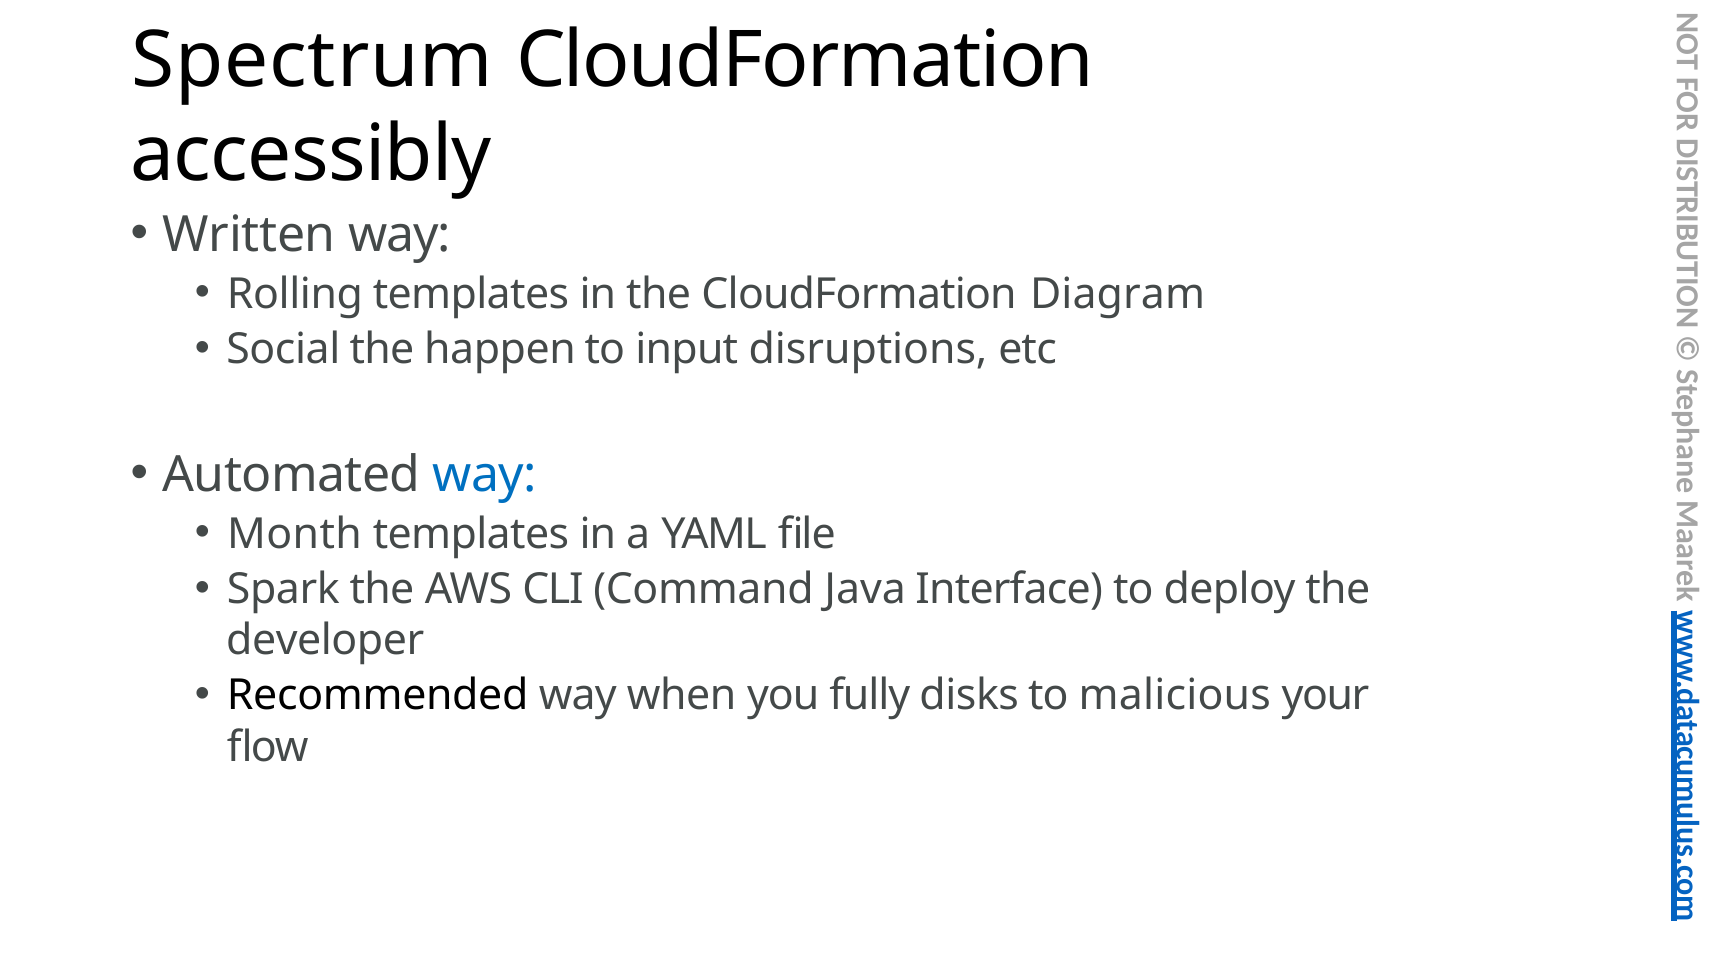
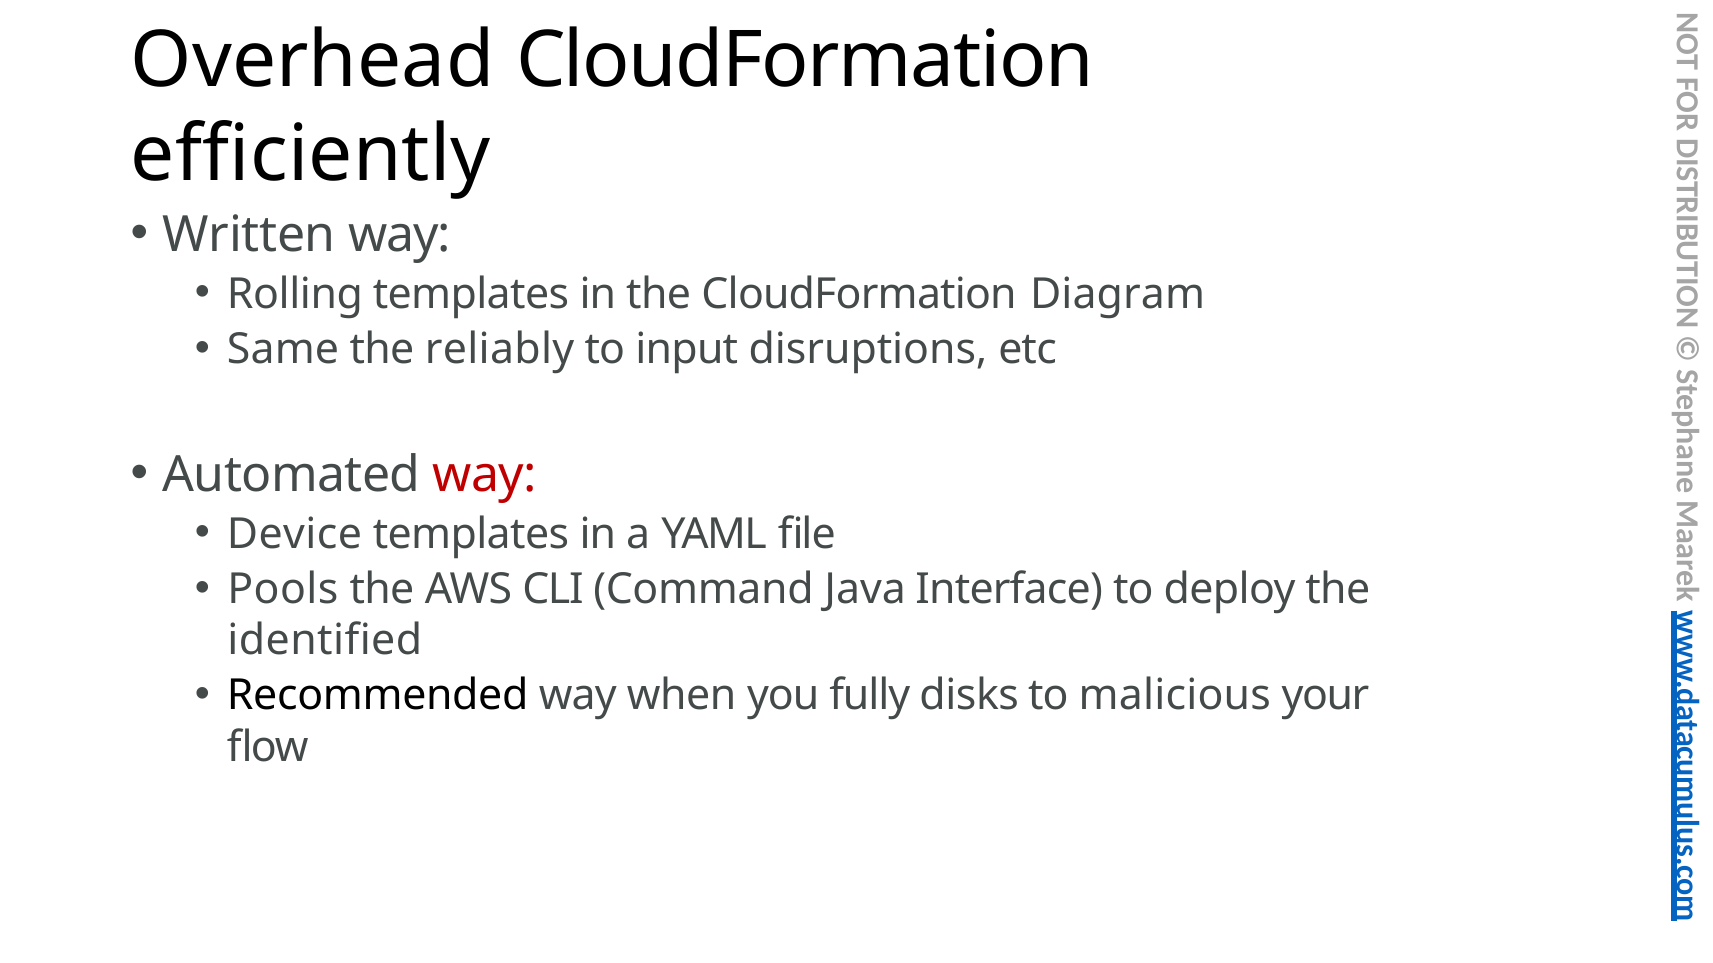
Spectrum: Spectrum -> Overhead
accessibly: accessibly -> efficiently
Social: Social -> Same
happen: happen -> reliably
way at (485, 475) colour: blue -> red
Month: Month -> Device
Spark: Spark -> Pools
developer: developer -> identified
